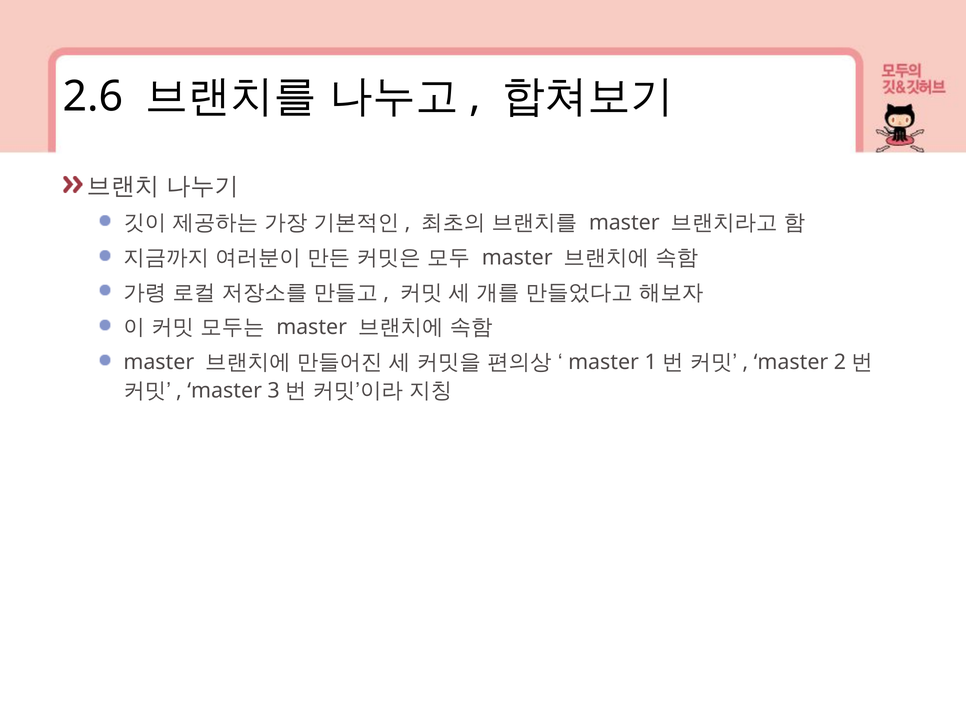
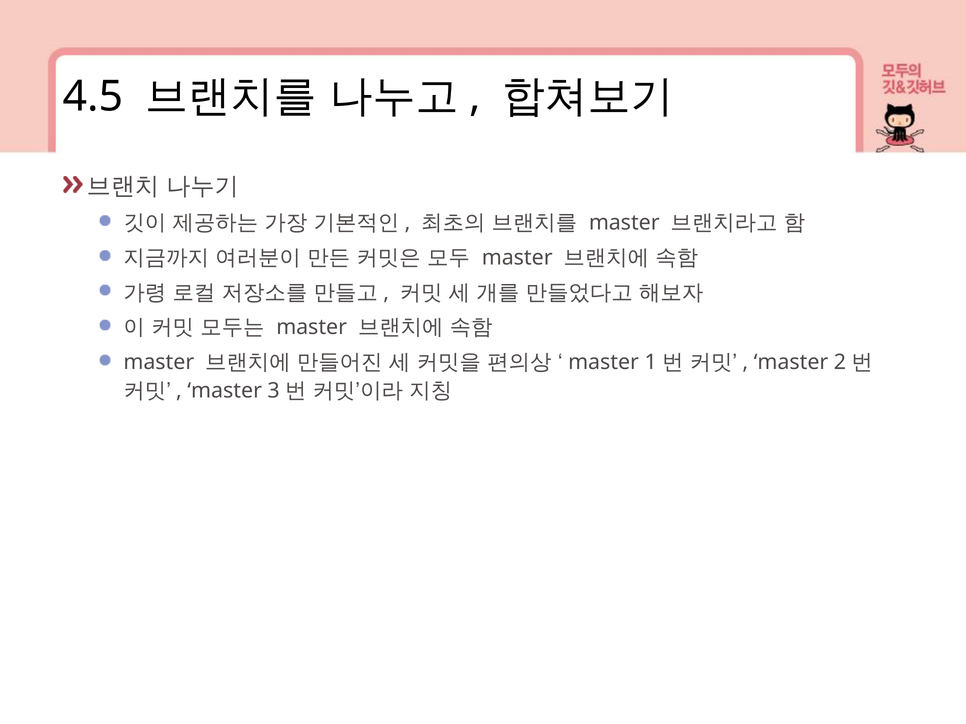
2.6: 2.6 -> 4.5
